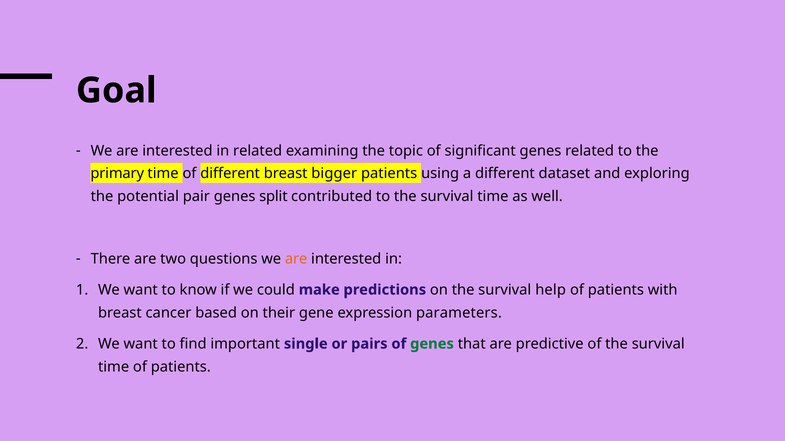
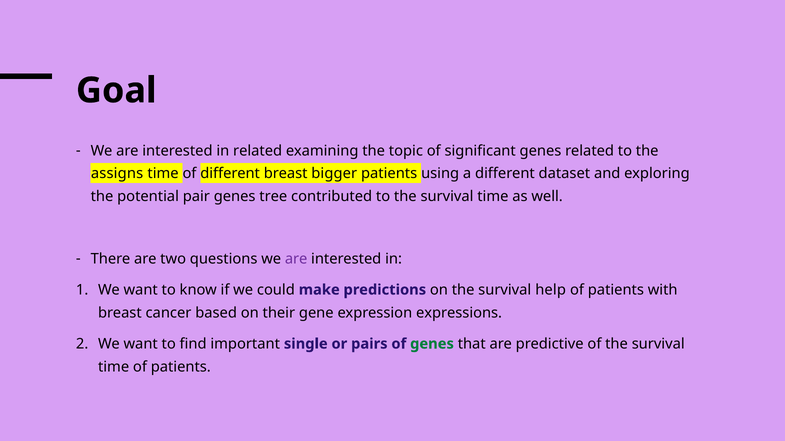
primary: primary -> assigns
split: split -> tree
are at (296, 259) colour: orange -> purple
parameters: parameters -> expressions
